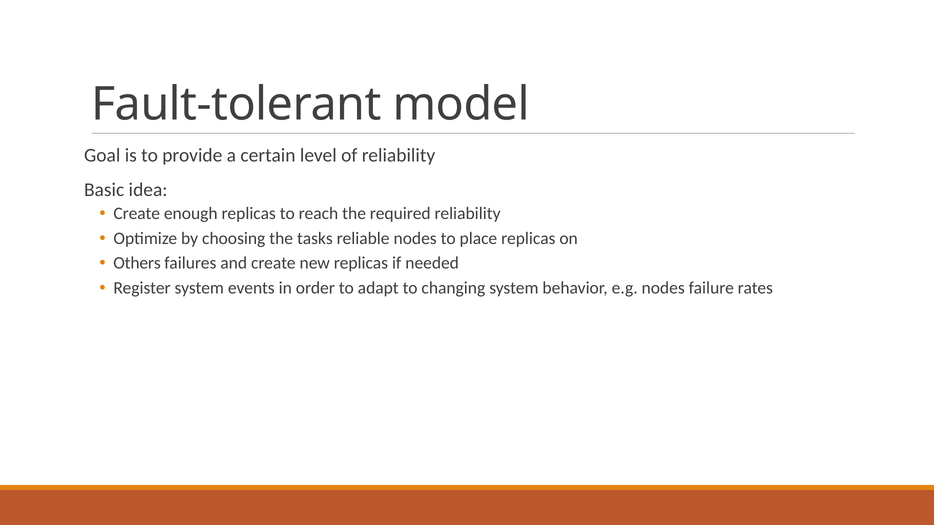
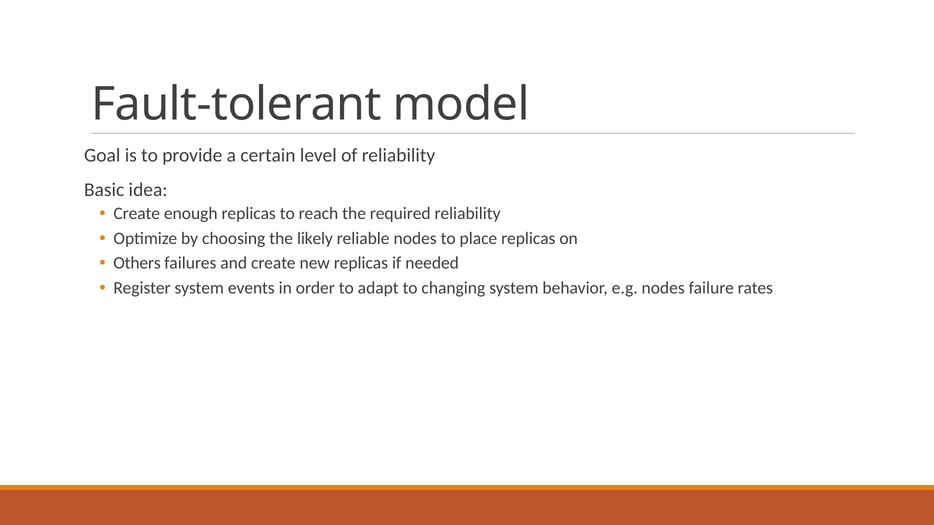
tasks: tasks -> likely
